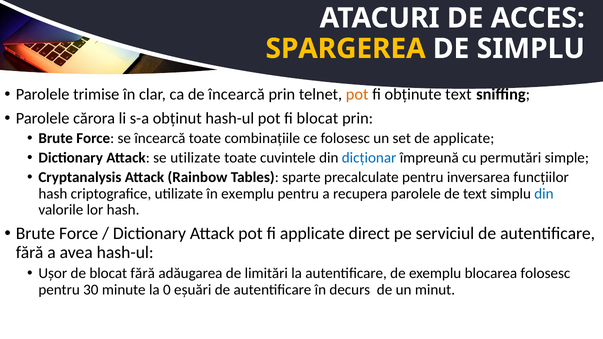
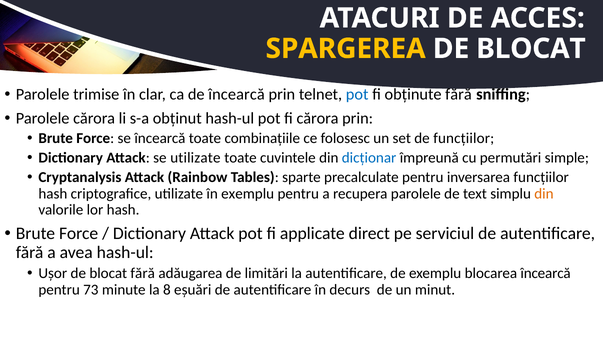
SIMPLU at (531, 49): SIMPLU -> BLOCAT
pot at (357, 95) colour: orange -> blue
obținute text: text -> fără
fi blocat: blocat -> cărora
de applicate: applicate -> funcțiilor
din at (544, 194) colour: blue -> orange
blocarea folosesc: folosesc -> încearcă
30: 30 -> 73
0: 0 -> 8
